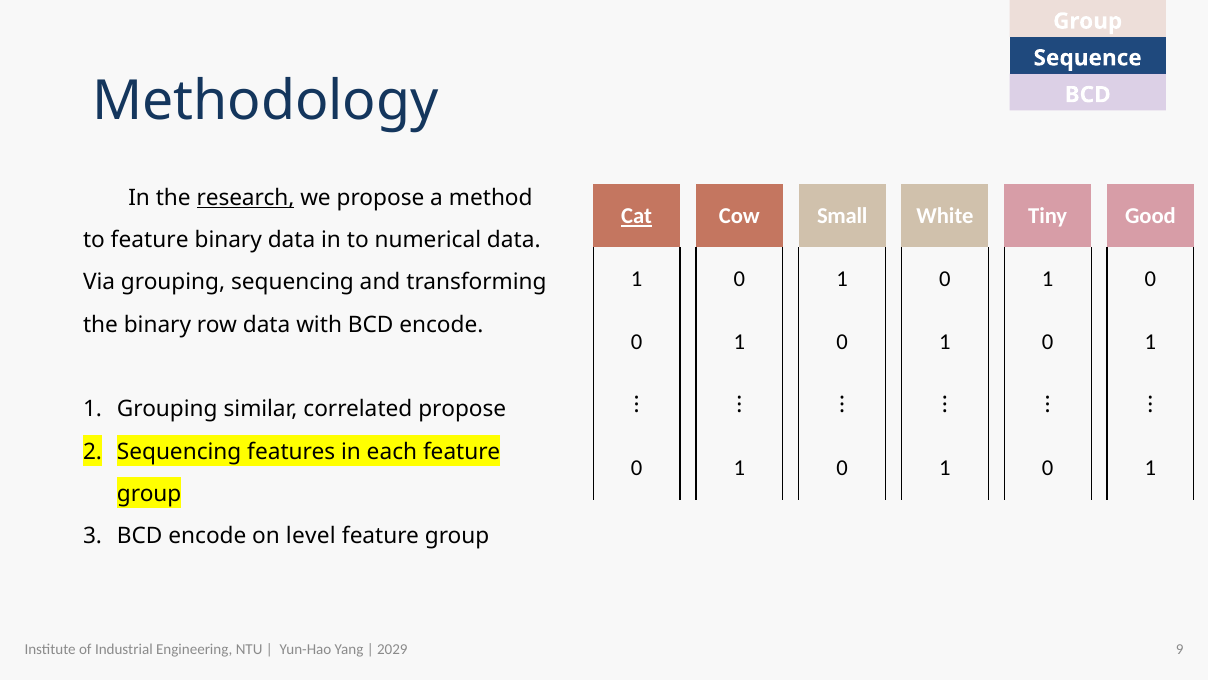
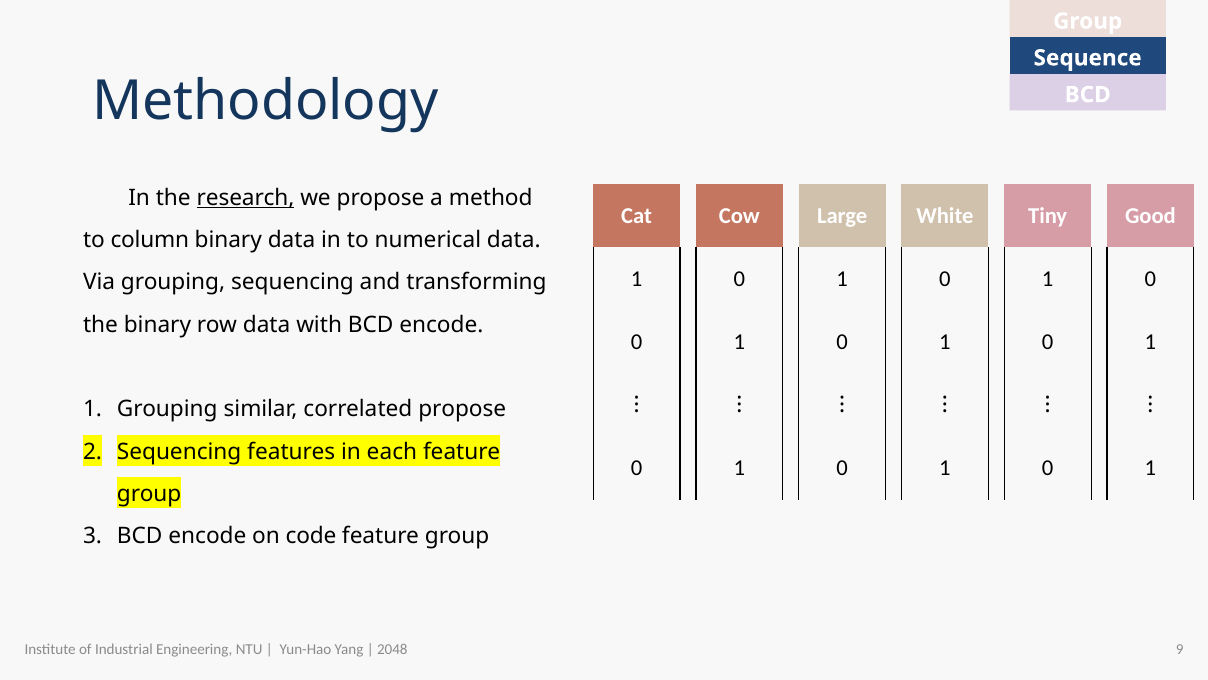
Cat underline: present -> none
Small: Small -> Large
to feature: feature -> column
level: level -> code
2029: 2029 -> 2048
